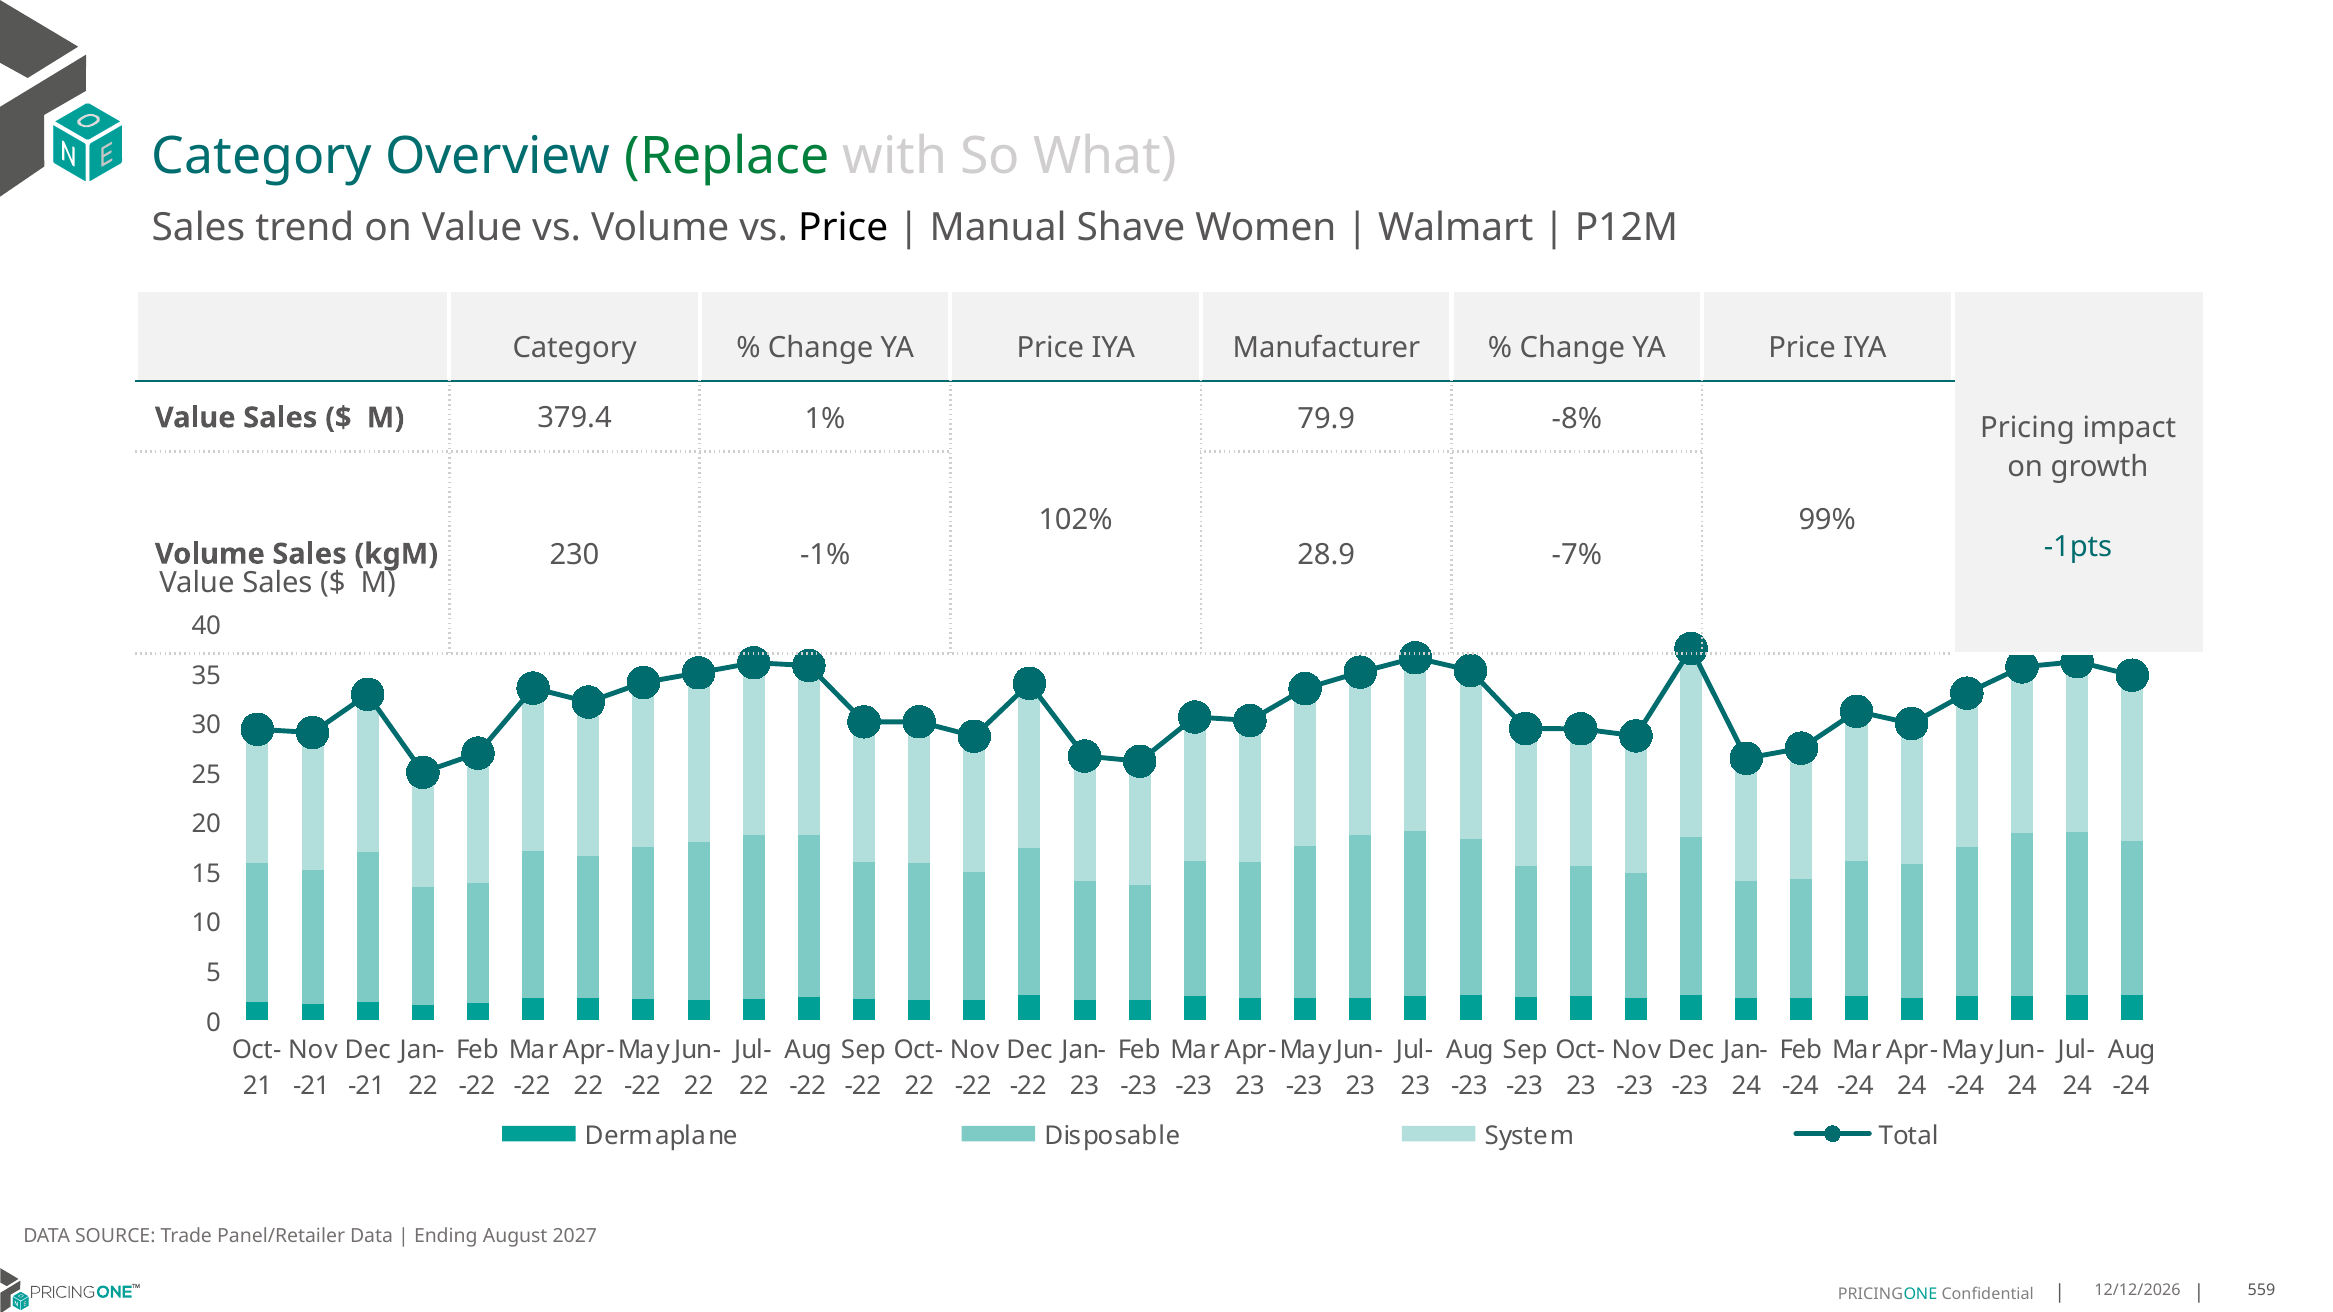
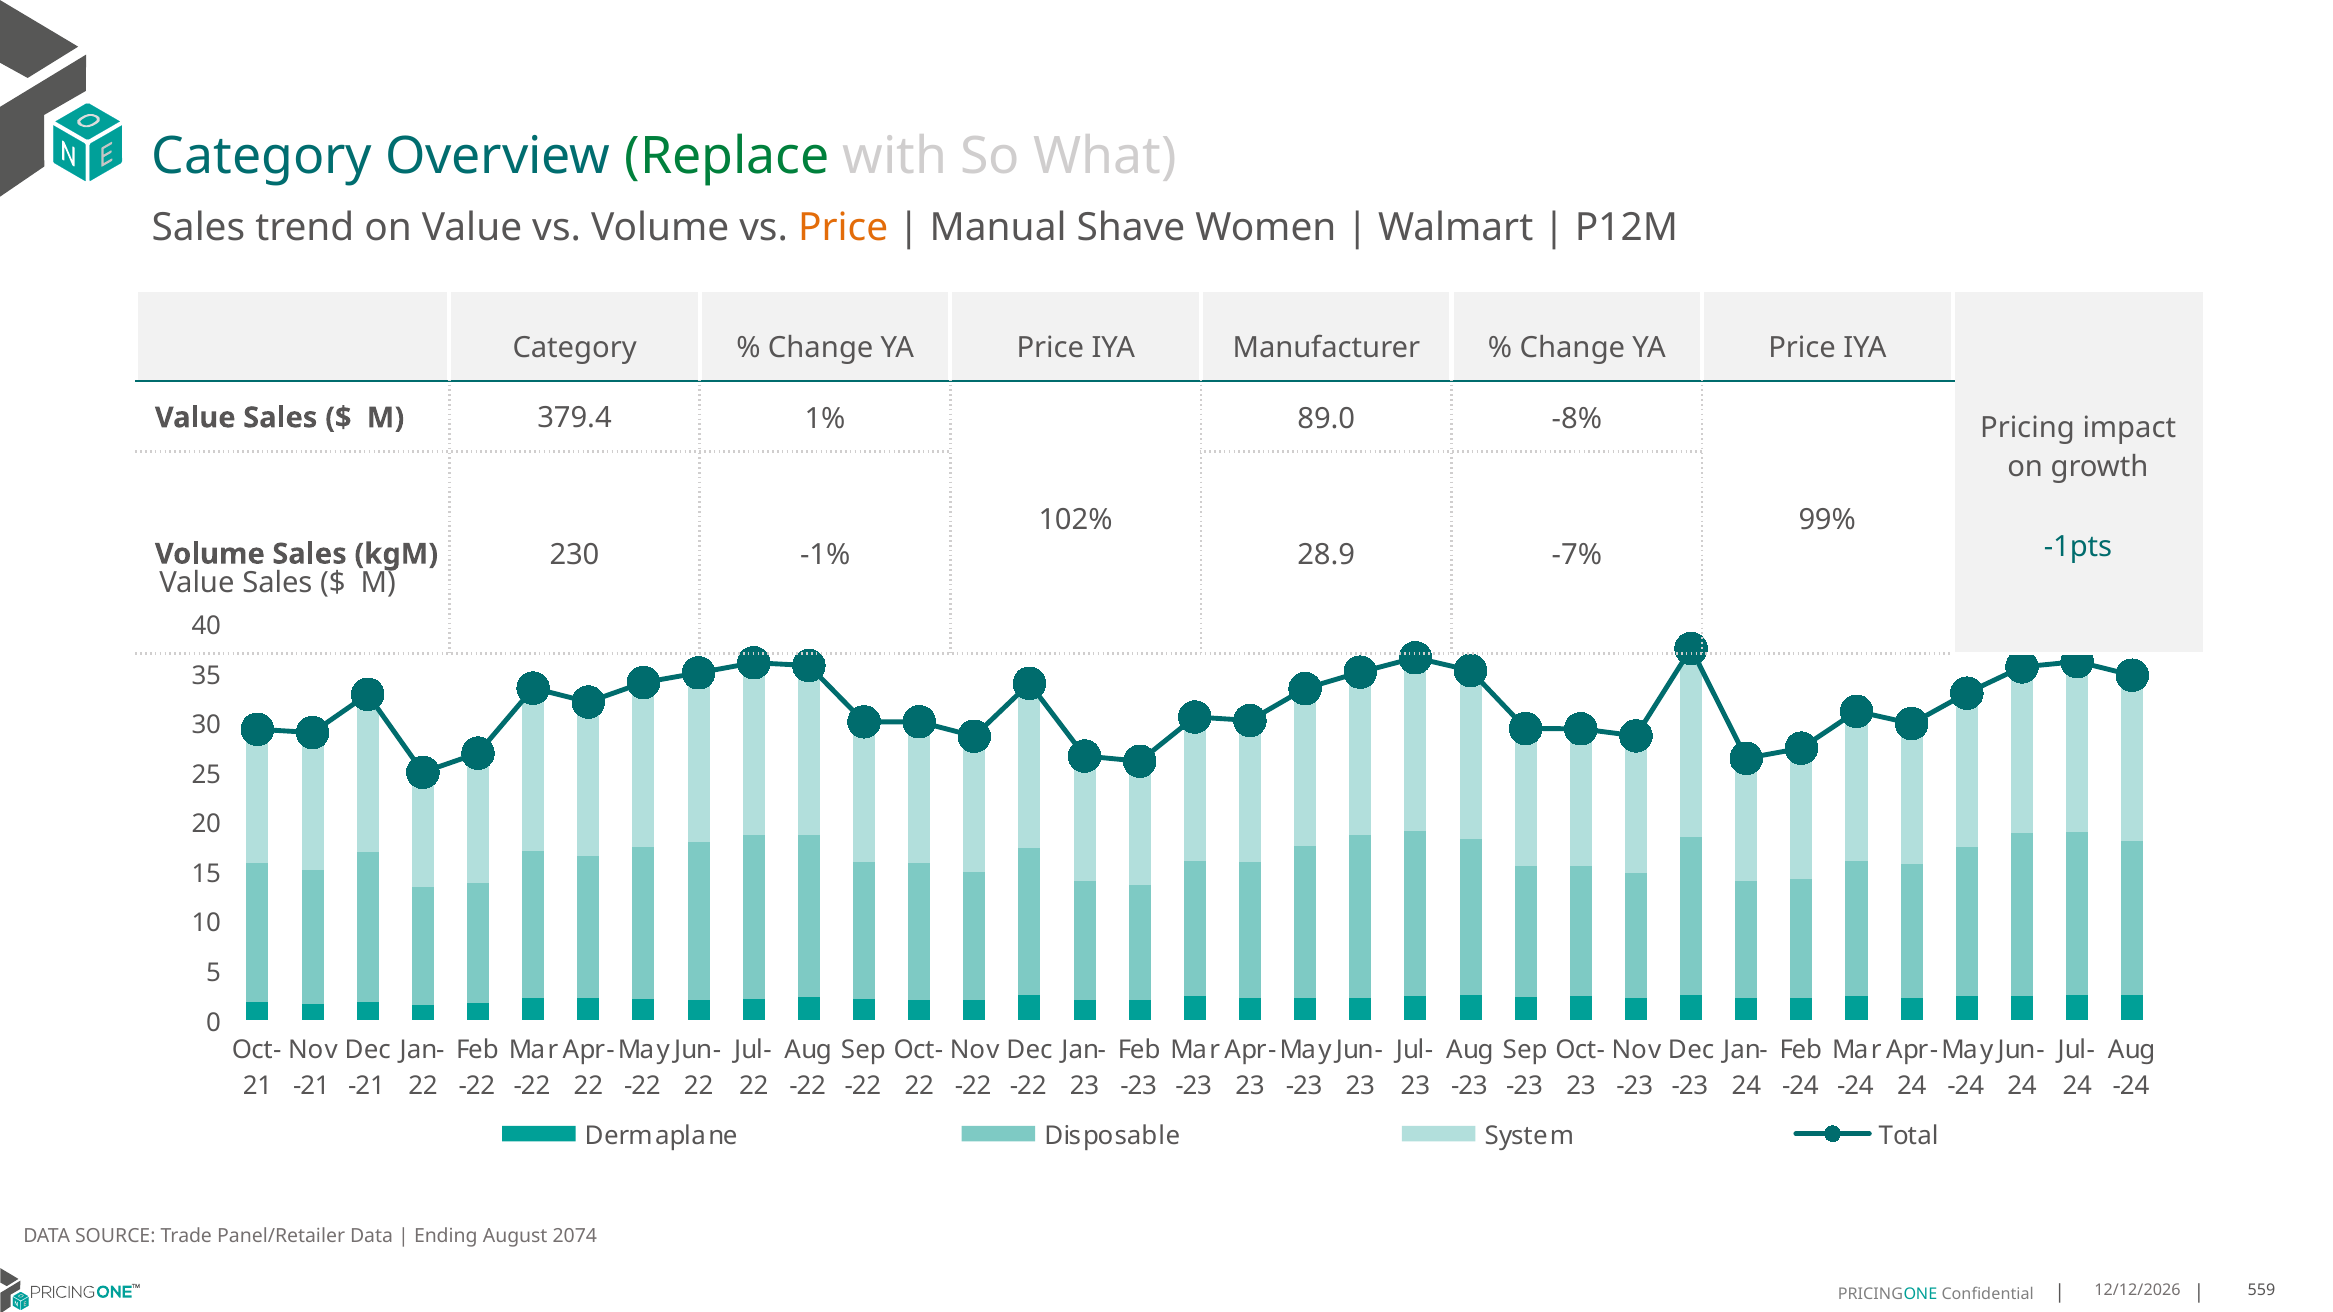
Price at (843, 227) colour: black -> orange
79.9: 79.9 -> 89.0
2027: 2027 -> 2074
